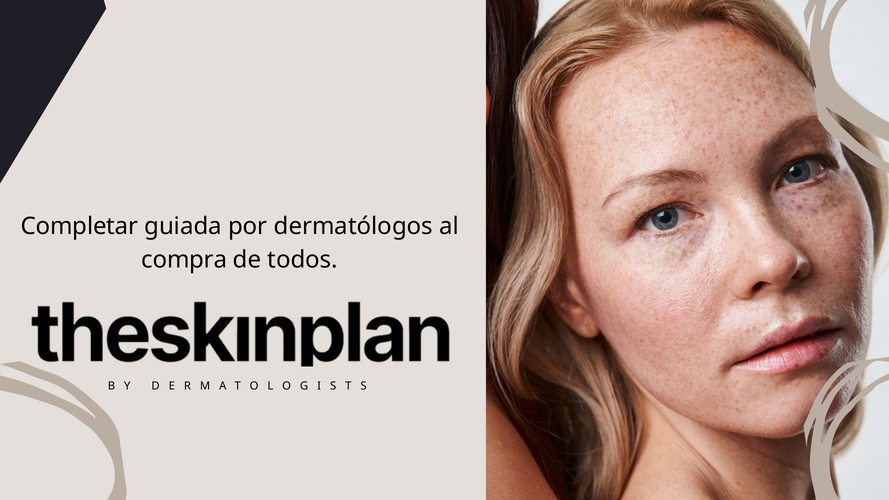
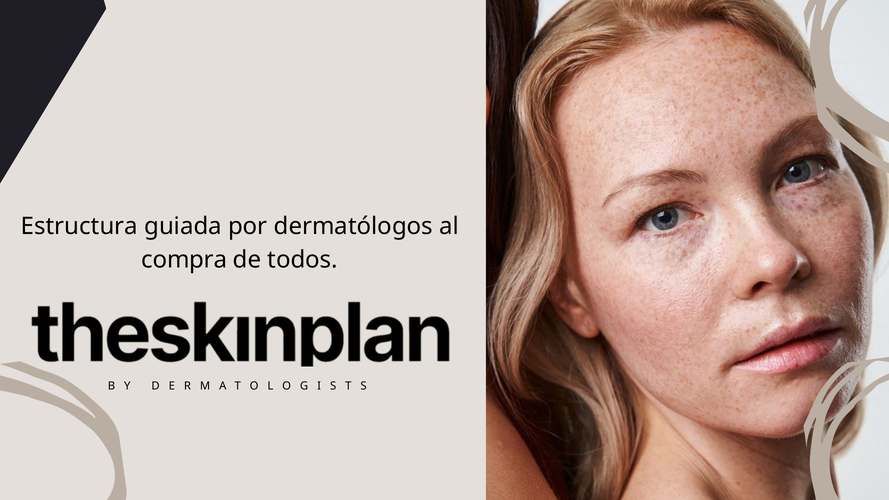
Completar: Completar -> Estructura
